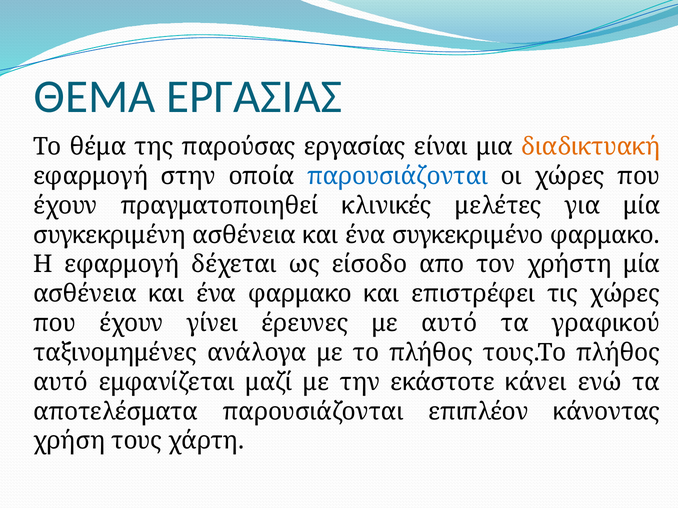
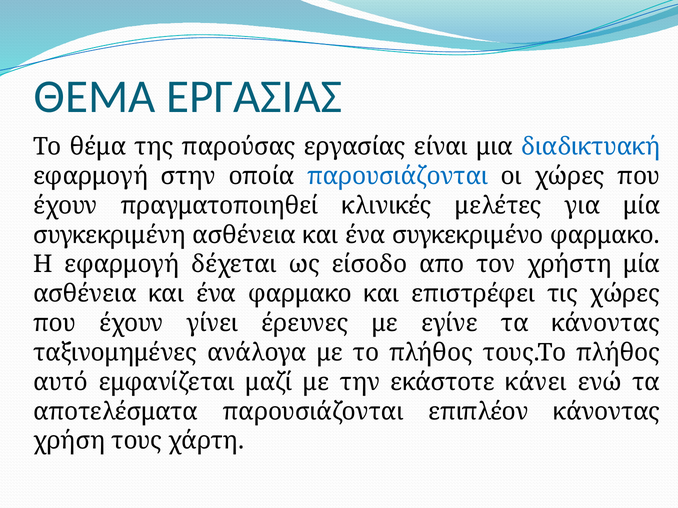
διαδικτυακή colour: orange -> blue
με αυτό: αυτό -> εγίνε
τα γραφικού: γραφικού -> κάνοντας
